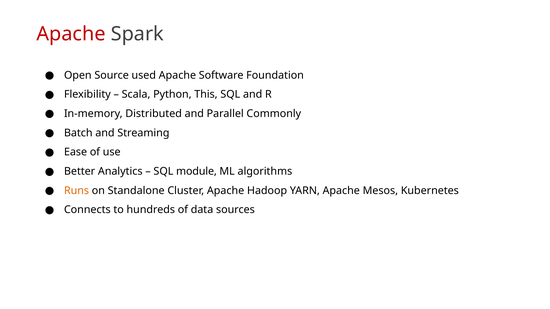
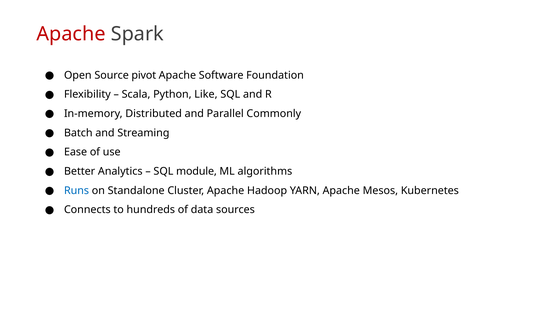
used: used -> pivot
This: This -> Like
Runs colour: orange -> blue
